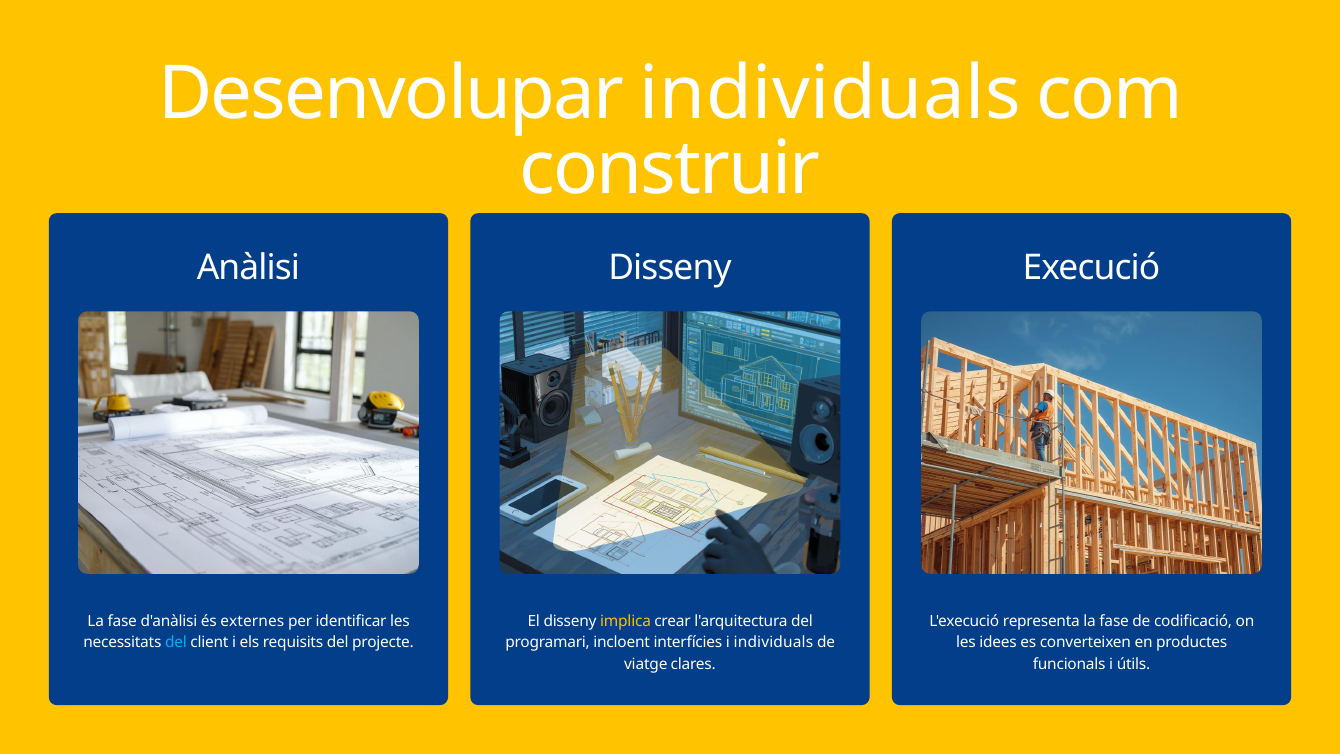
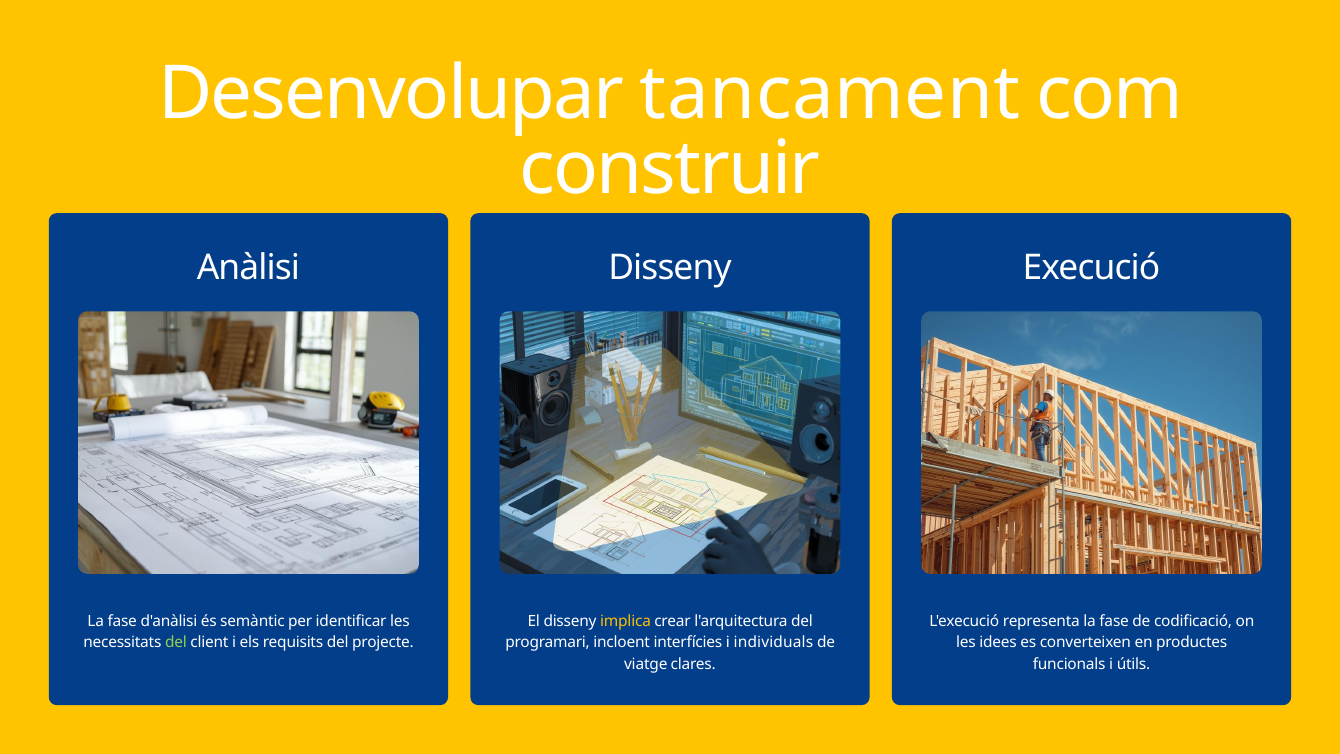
Desenvolupar individuals: individuals -> tancament
externes: externes -> semàntic
del at (176, 643) colour: light blue -> light green
